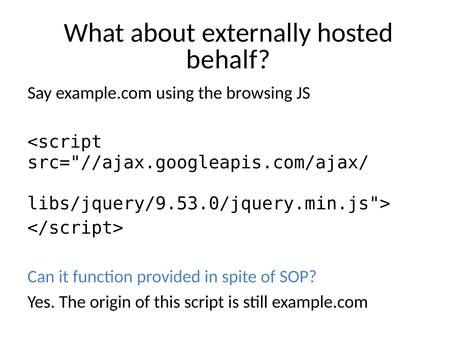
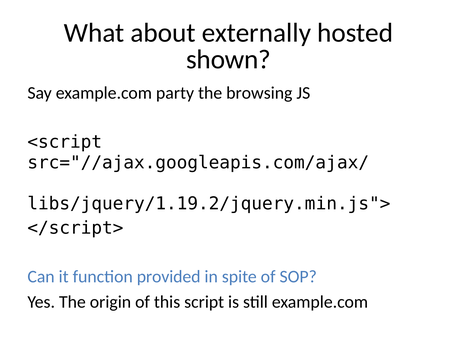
behalf: behalf -> shown
using: using -> party
libs/jquery/9.53.0/jquery.min.js">: libs/jquery/9.53.0/jquery.min.js"> -> libs/jquery/1.19.2/jquery.min.js">
